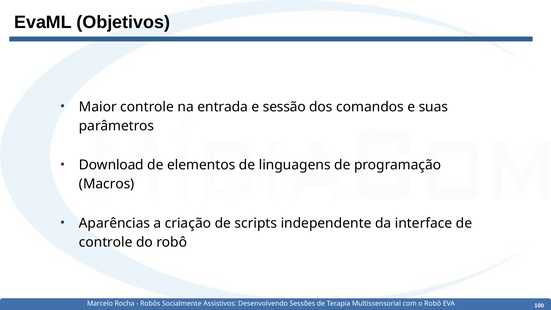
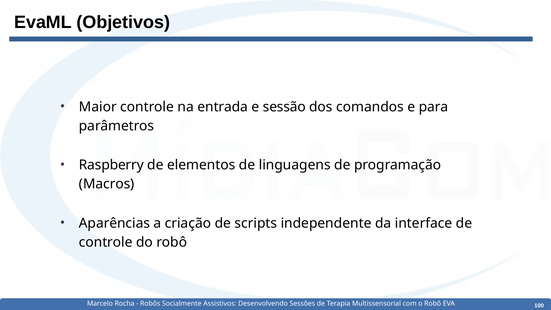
suas: suas -> para
Download: Download -> Raspberry
